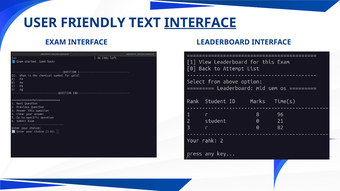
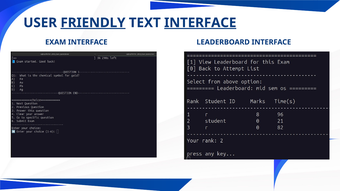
FRIENDLY underline: none -> present
